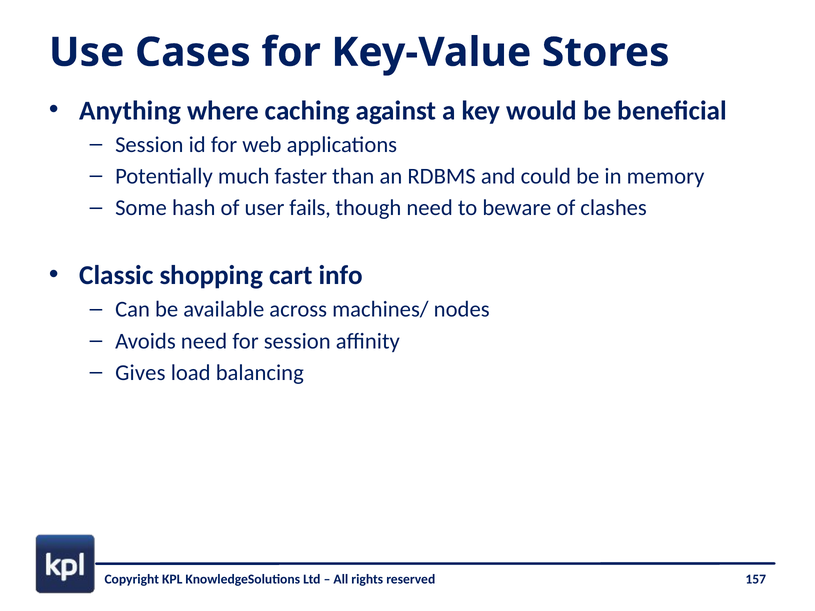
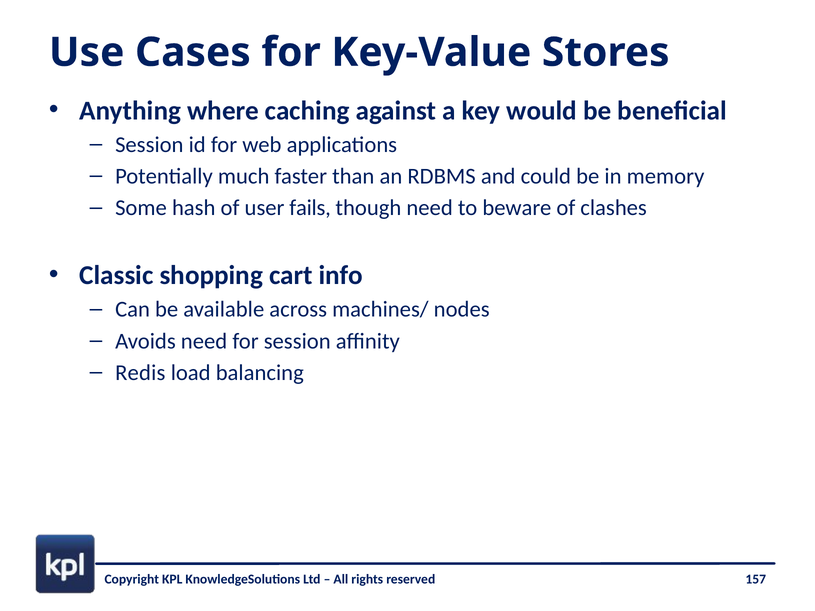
Gives: Gives -> Redis
